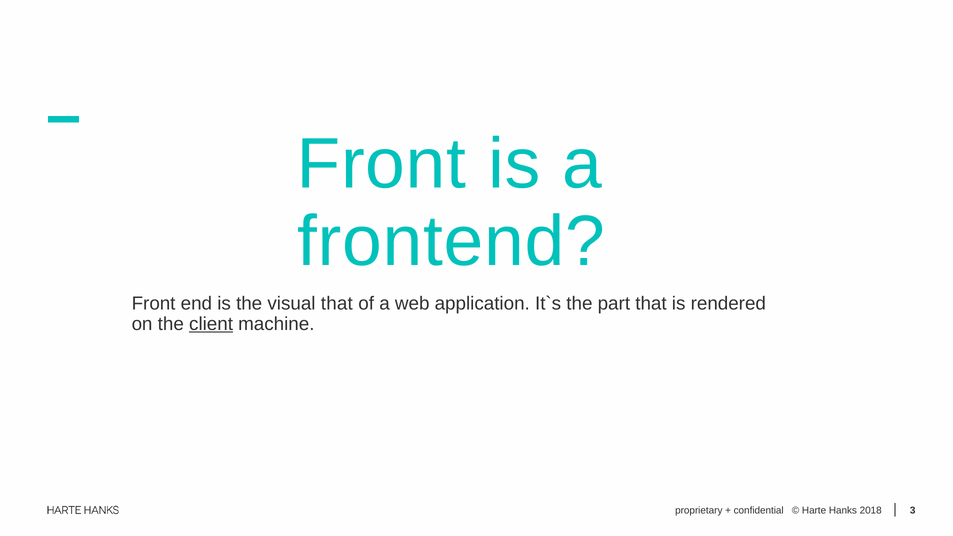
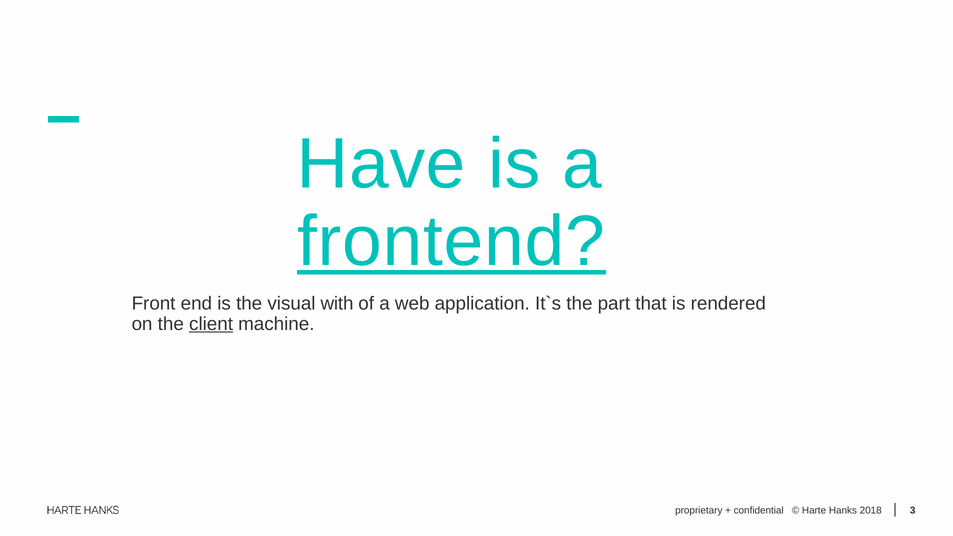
Front at (381, 164): Front -> Have
frontend underline: none -> present
visual that: that -> with
